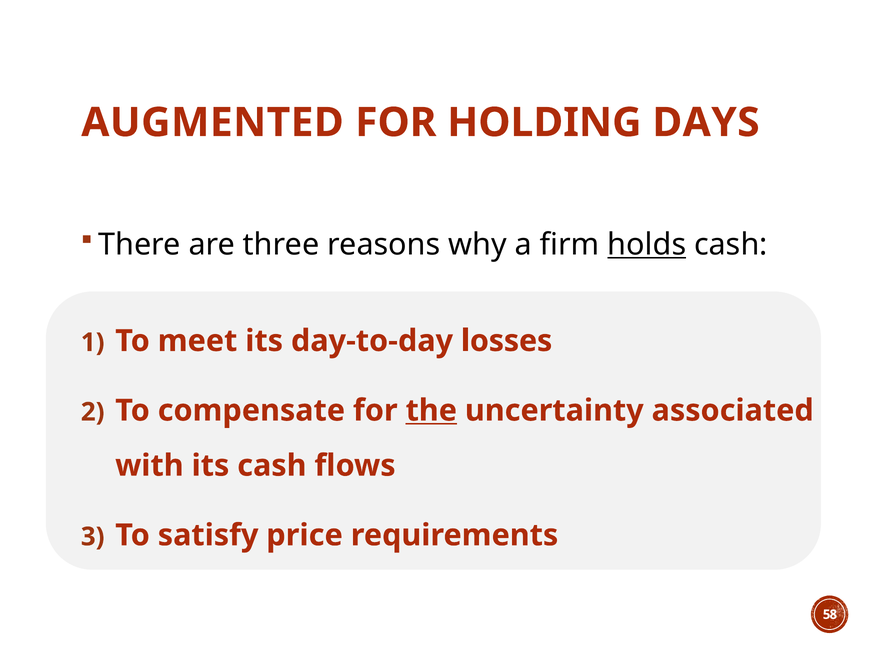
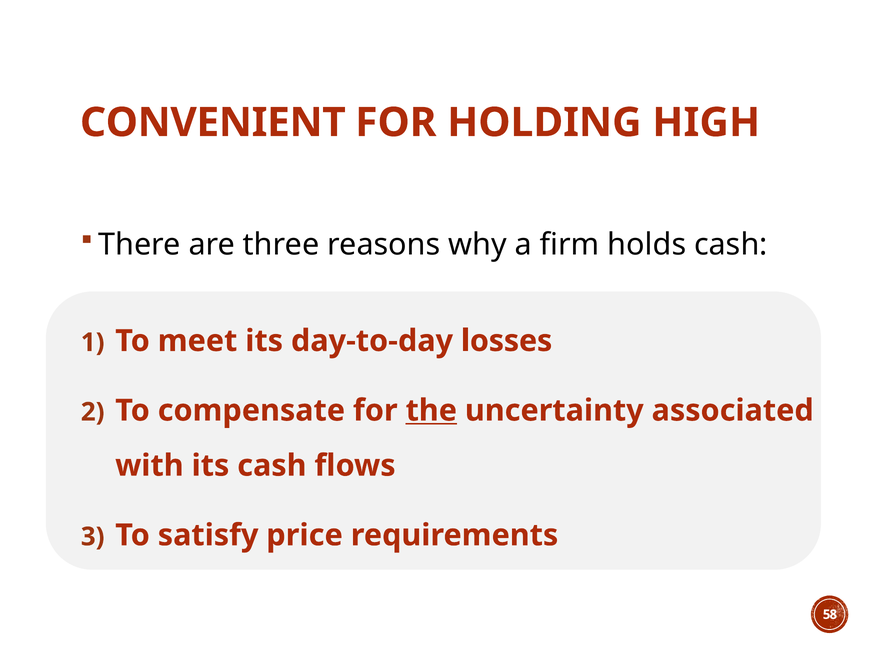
AUGMENTED: AUGMENTED -> CONVENIENT
DAYS: DAYS -> HIGH
holds underline: present -> none
